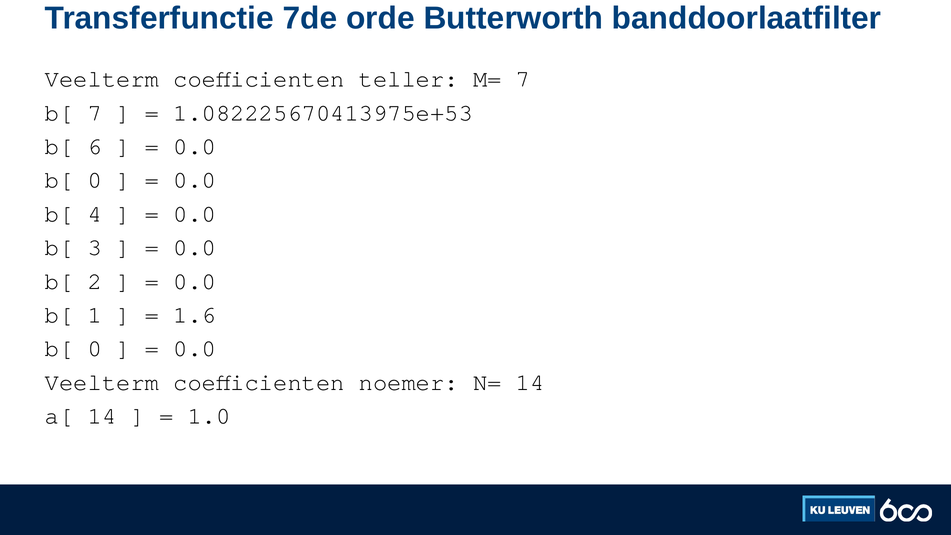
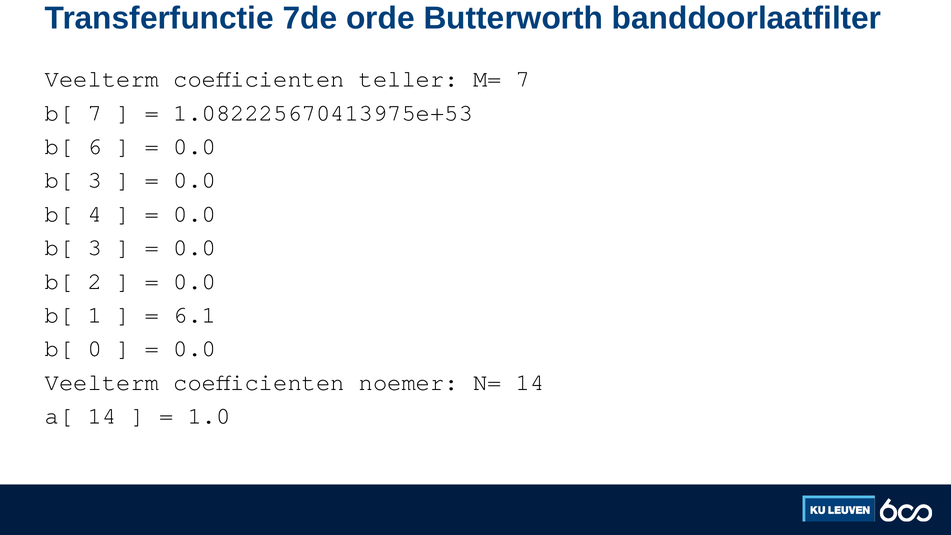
0 at (95, 180): 0 -> 3
1.6: 1.6 -> 6.1
